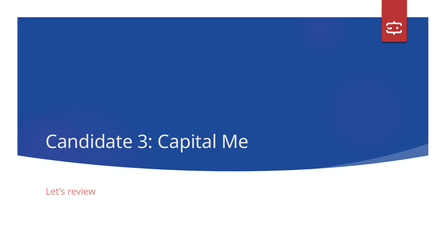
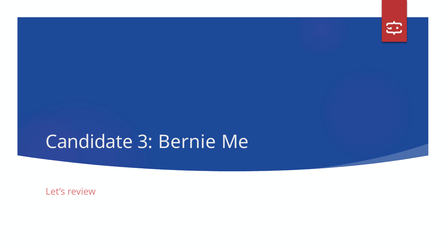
Capital: Capital -> Bernie
